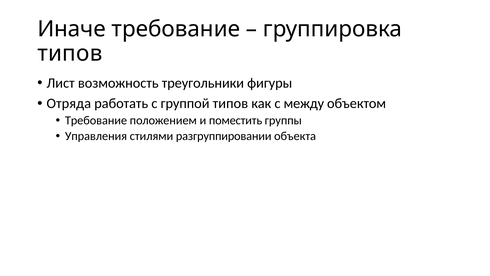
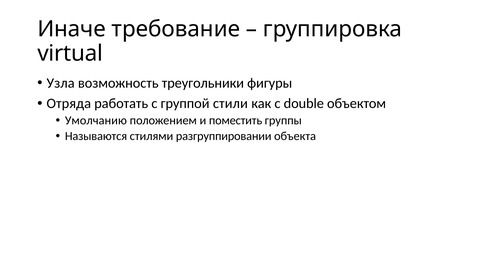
типов at (70, 53): типов -> virtual
Лист: Лист -> Узла
группой типов: типов -> стили
между: между -> double
Требование at (96, 120): Требование -> Умолчанию
Управления: Управления -> Называются
